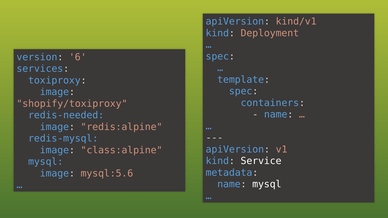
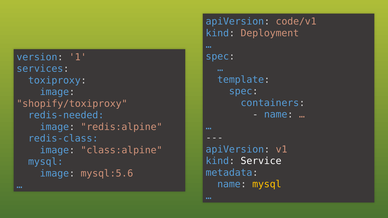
kind/v1: kind/v1 -> code/v1
6: 6 -> 1
redis-mysql: redis-mysql -> redis-class
mysql at (267, 185) colour: white -> yellow
